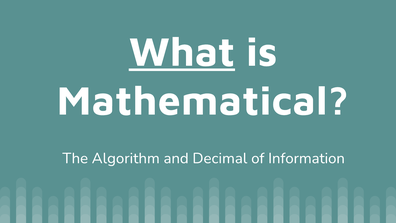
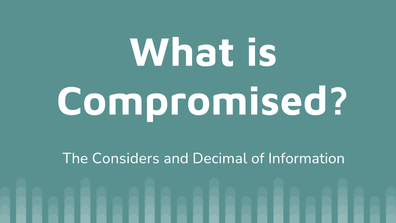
What underline: present -> none
Mathematical: Mathematical -> Compromised
Algorithm: Algorithm -> Considers
